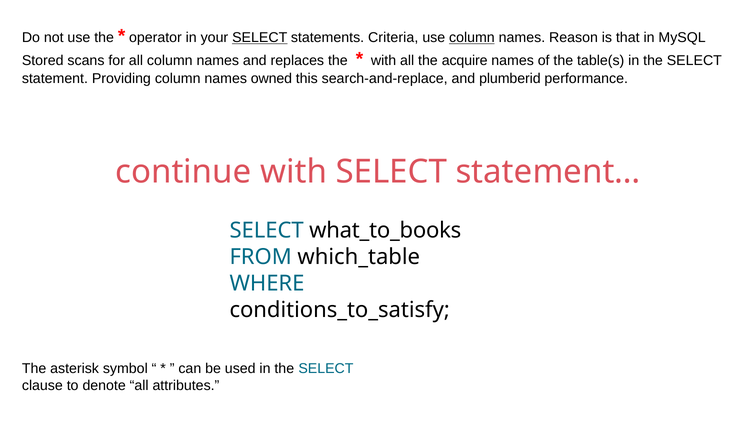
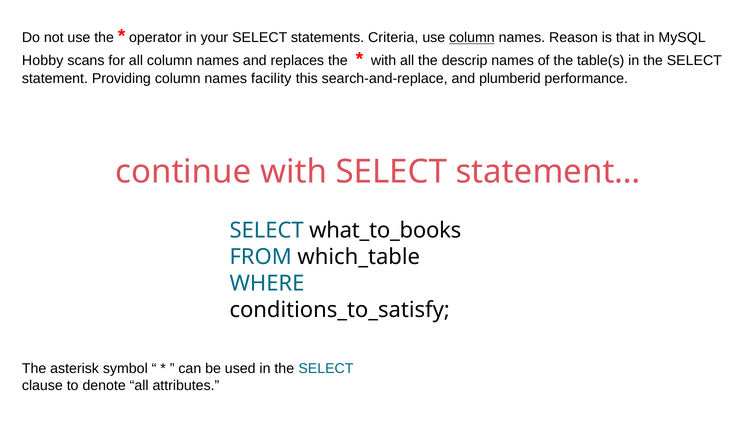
SELECT at (260, 38) underline: present -> none
Stored: Stored -> Hobby
acquire: acquire -> descrip
owned: owned -> facility
